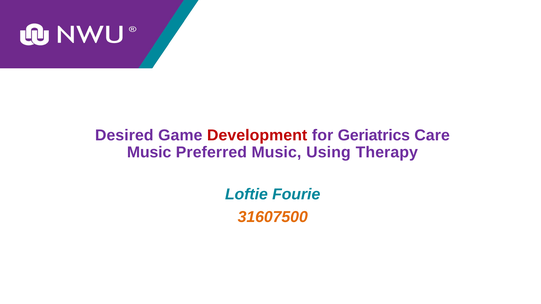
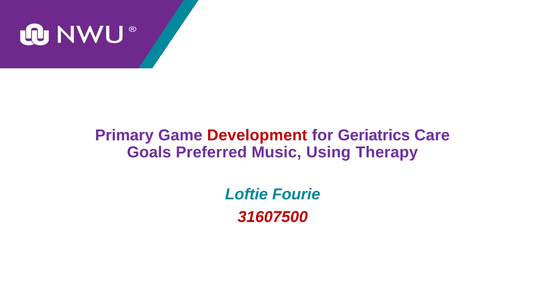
Desired: Desired -> Primary
Music at (149, 153): Music -> Goals
31607500 colour: orange -> red
